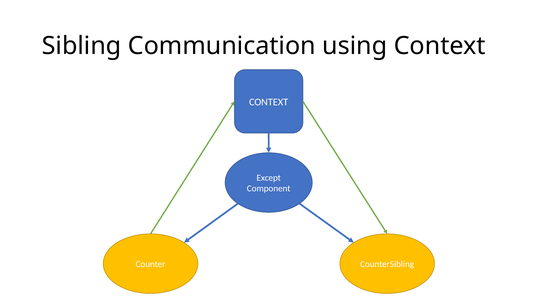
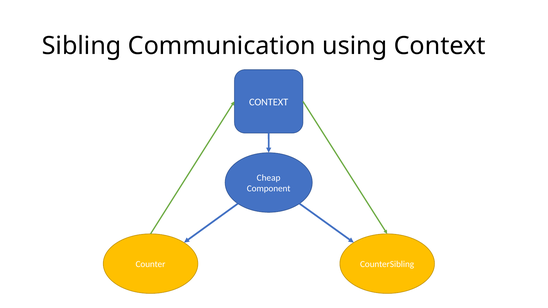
Except: Except -> Cheap
